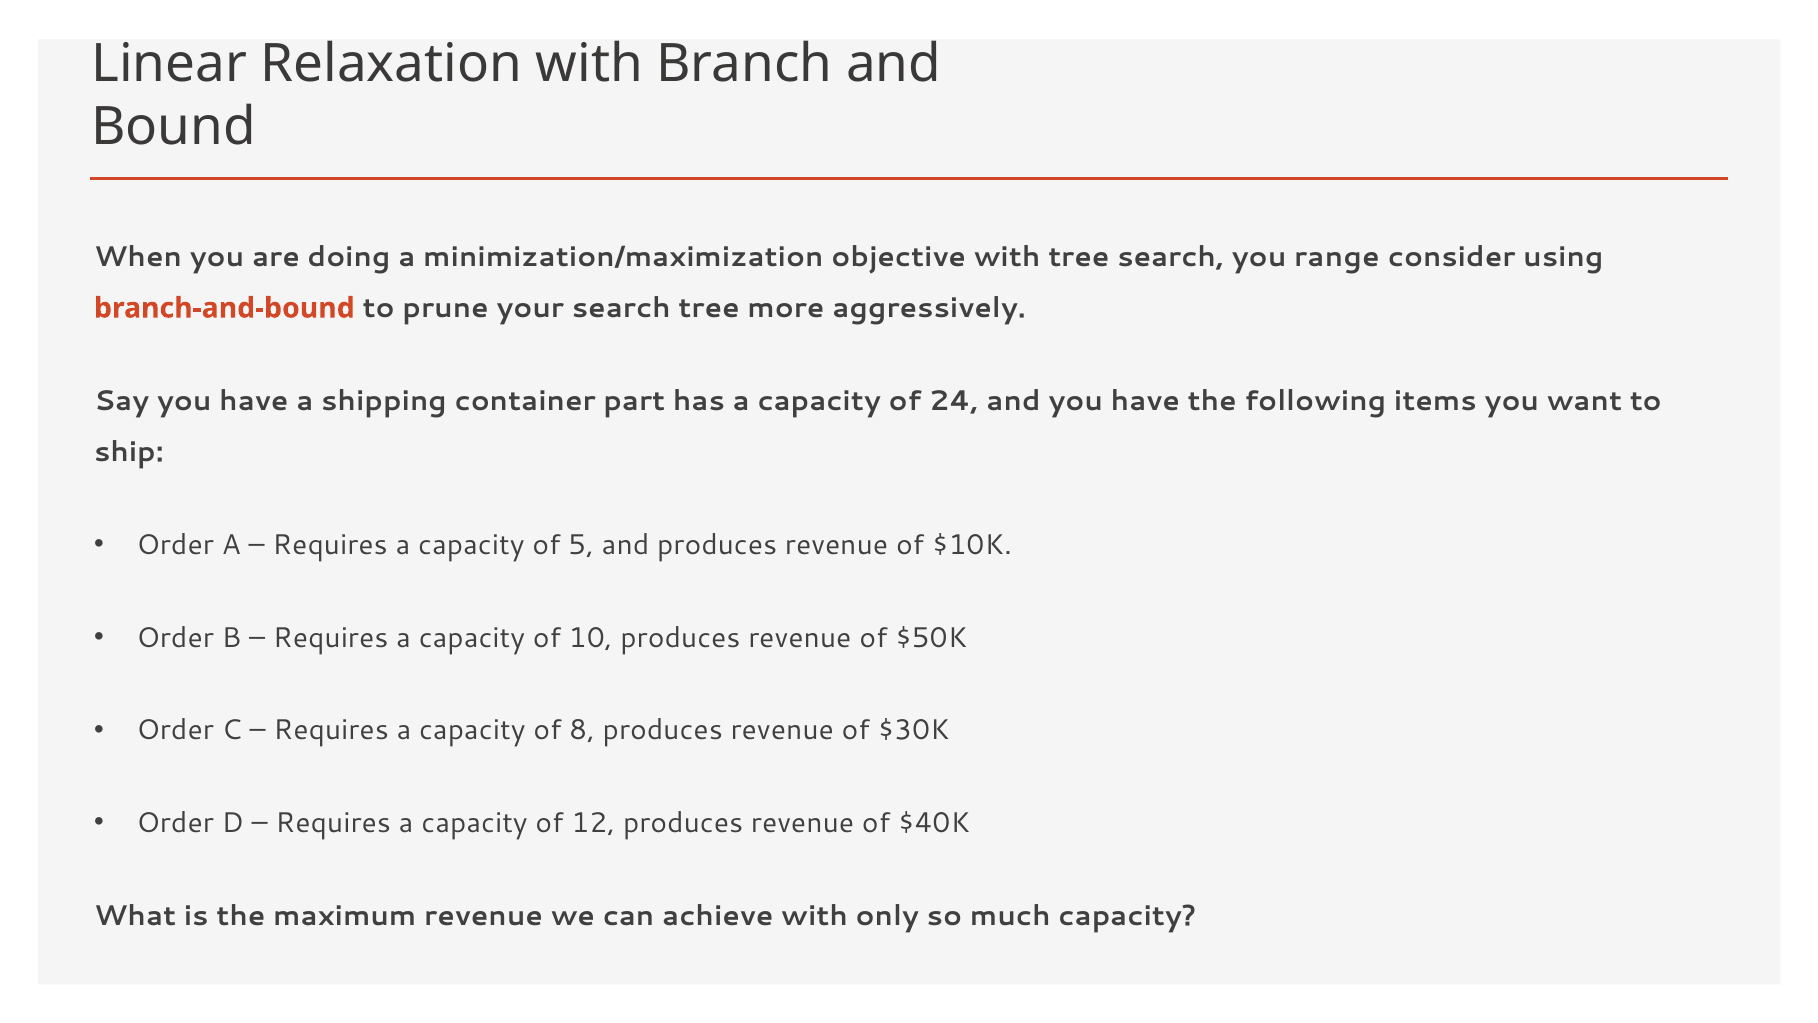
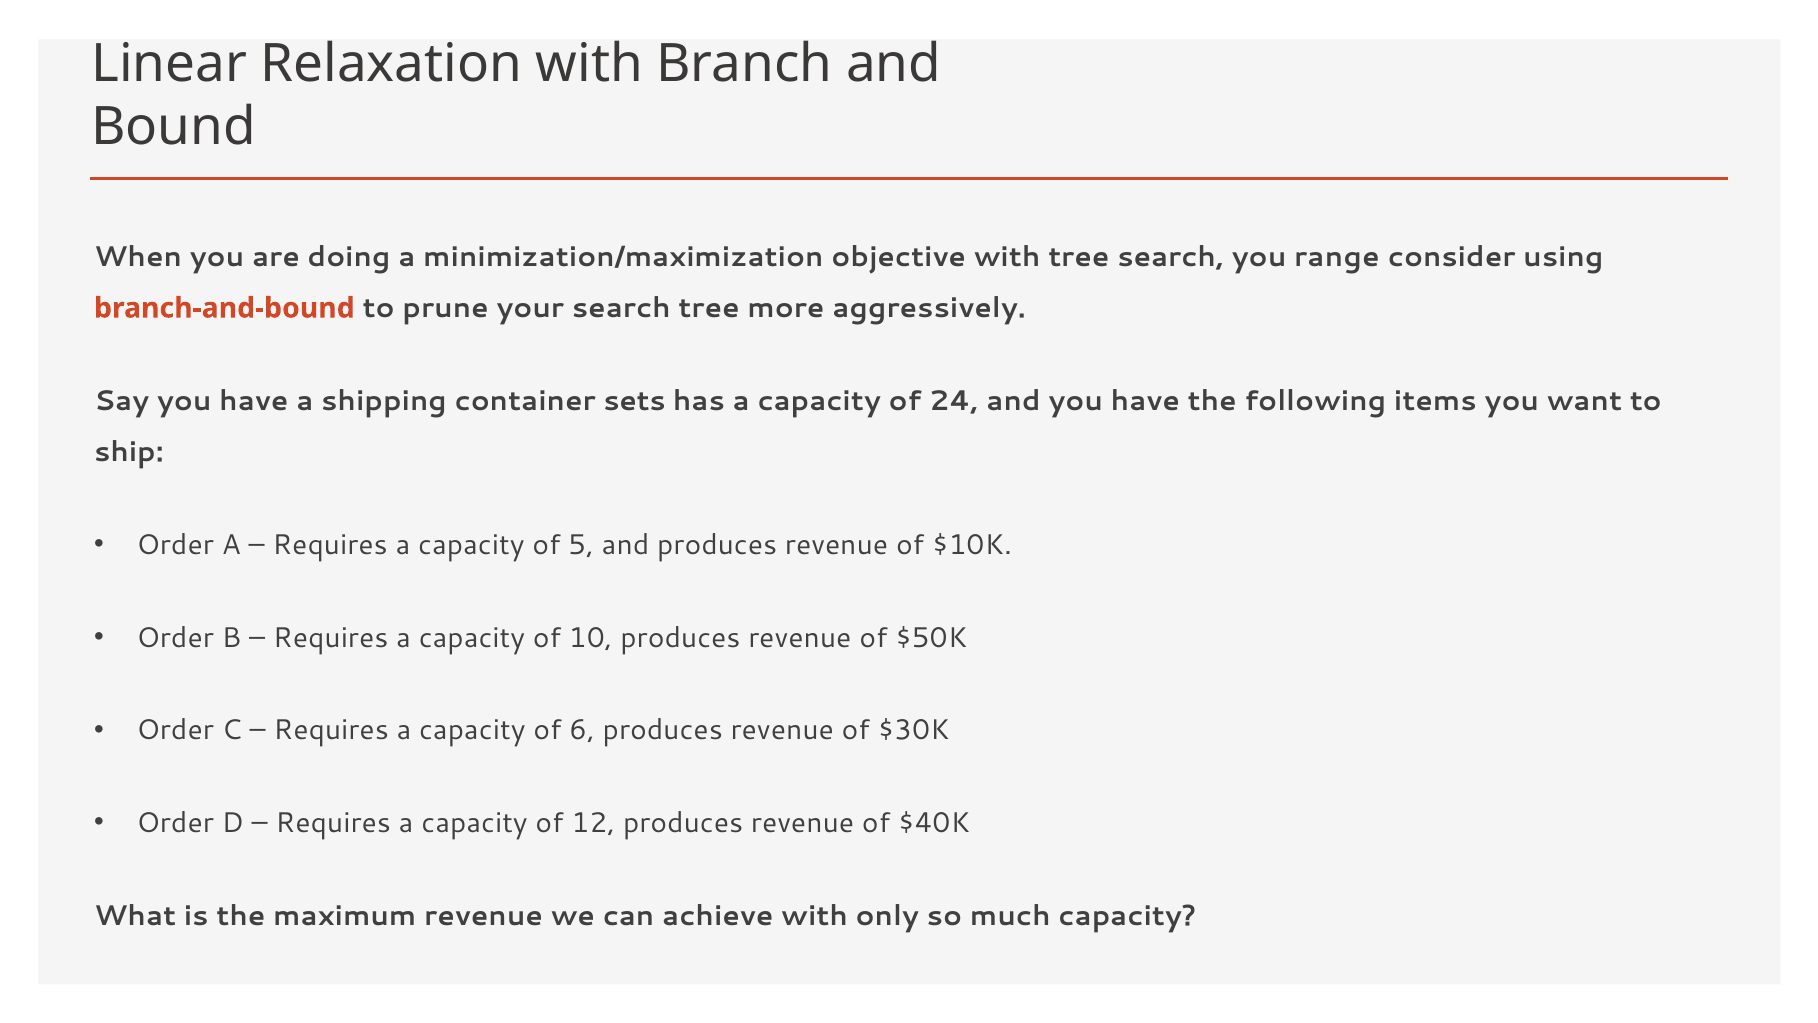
part: part -> sets
8: 8 -> 6
